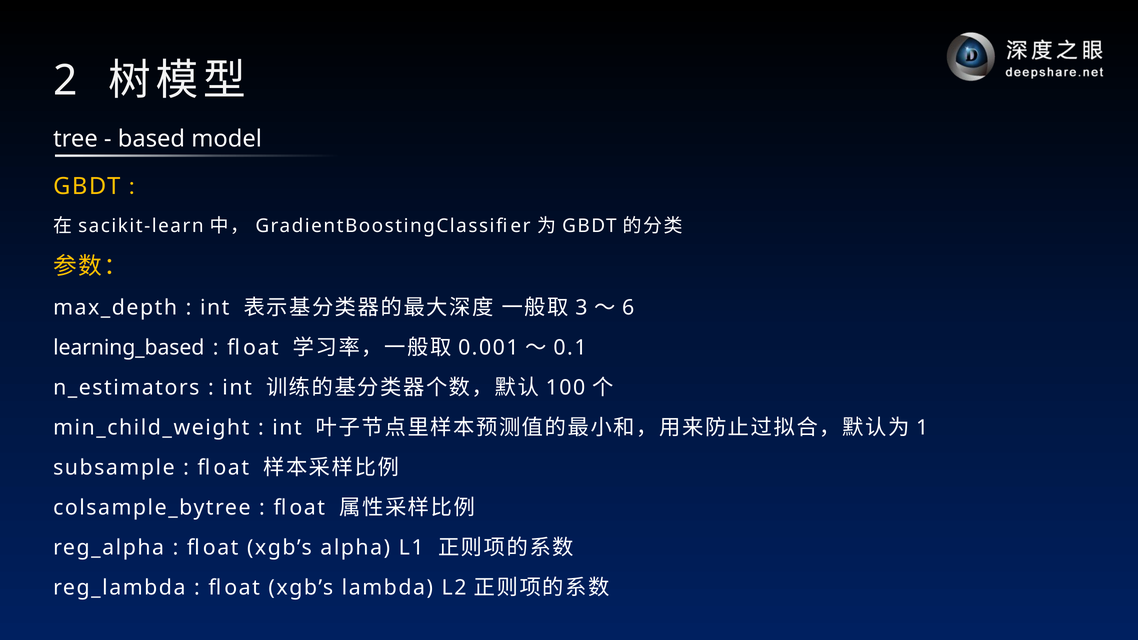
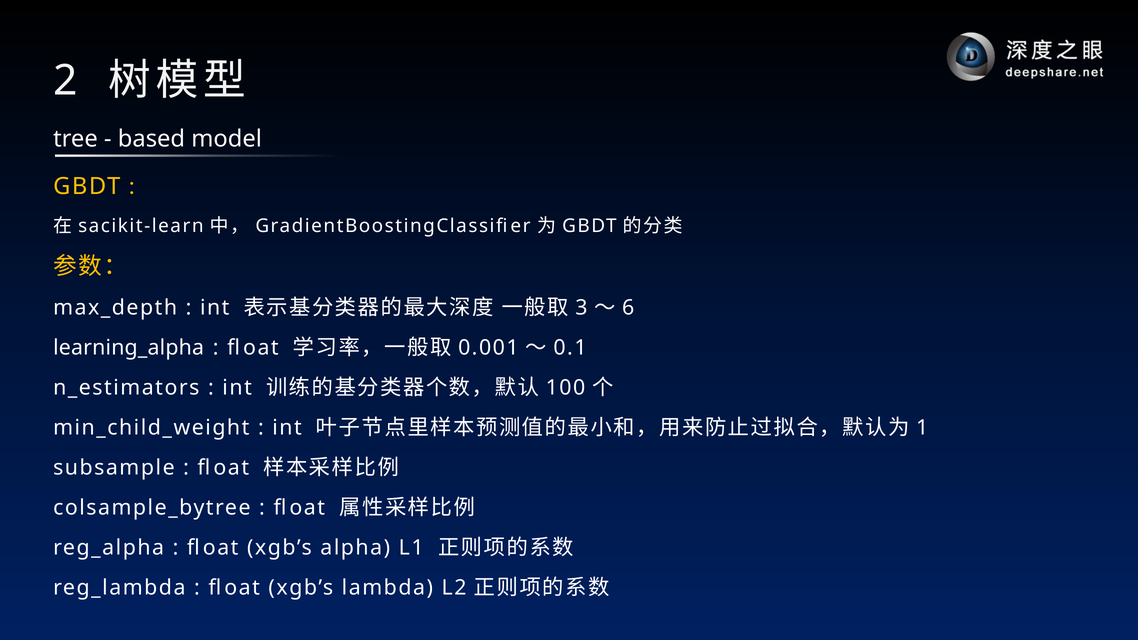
learning_based: learning_based -> learning_alpha
